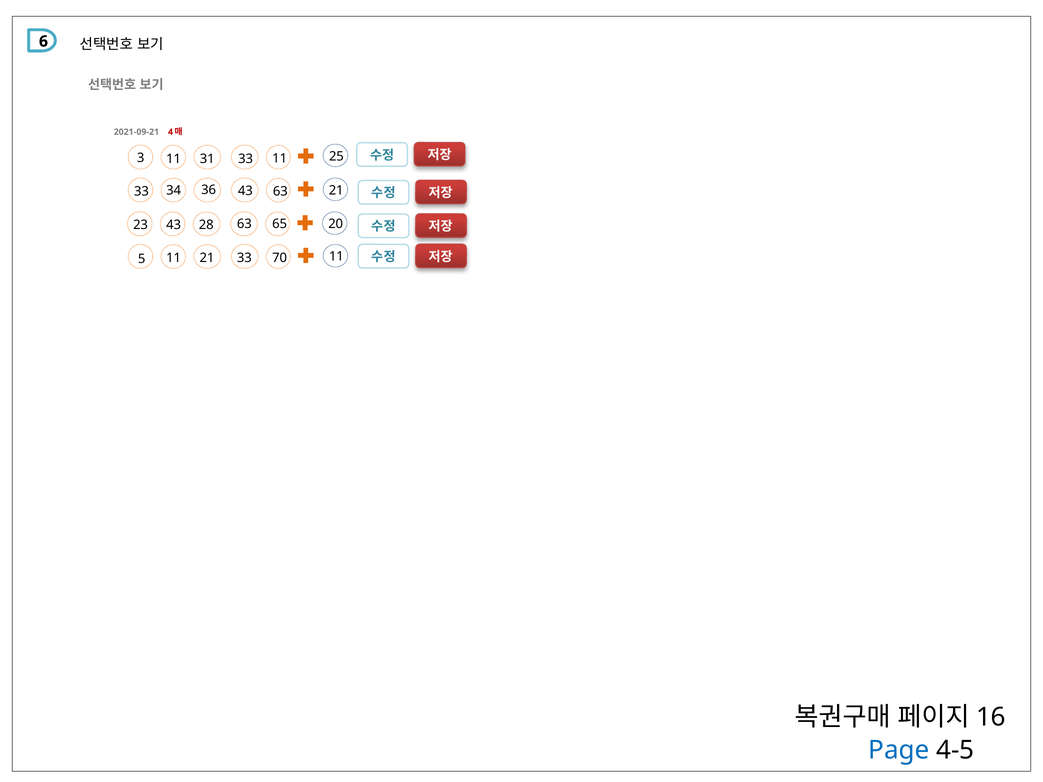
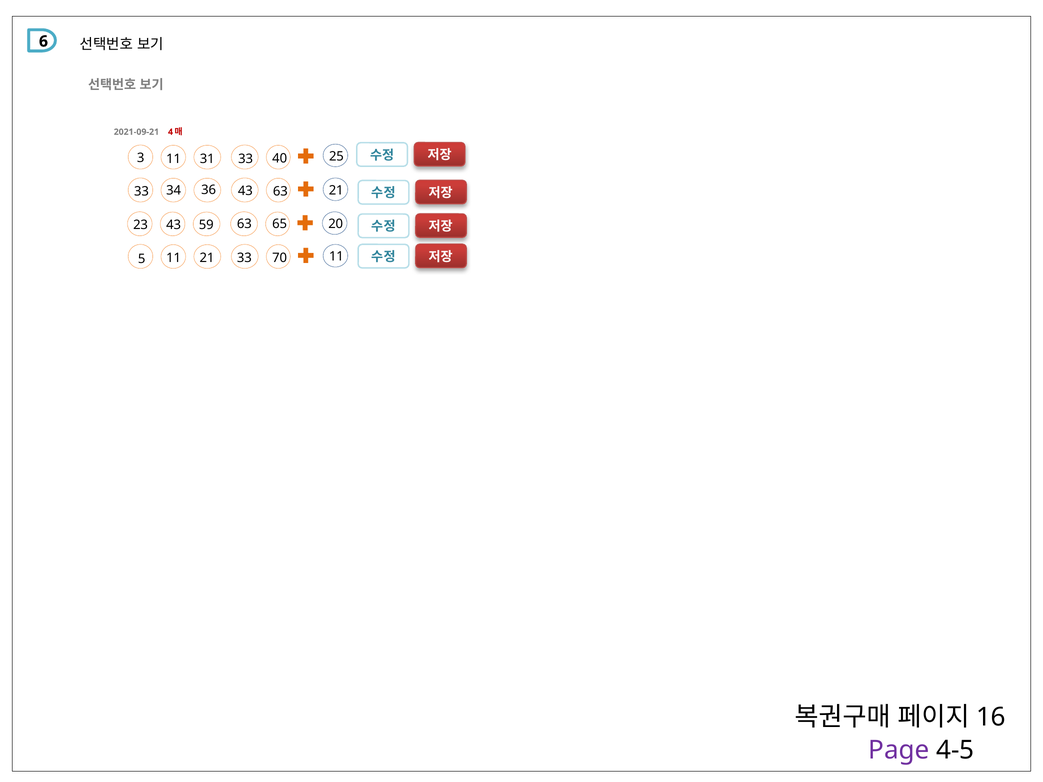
33 11: 11 -> 40
28: 28 -> 59
Page colour: blue -> purple
